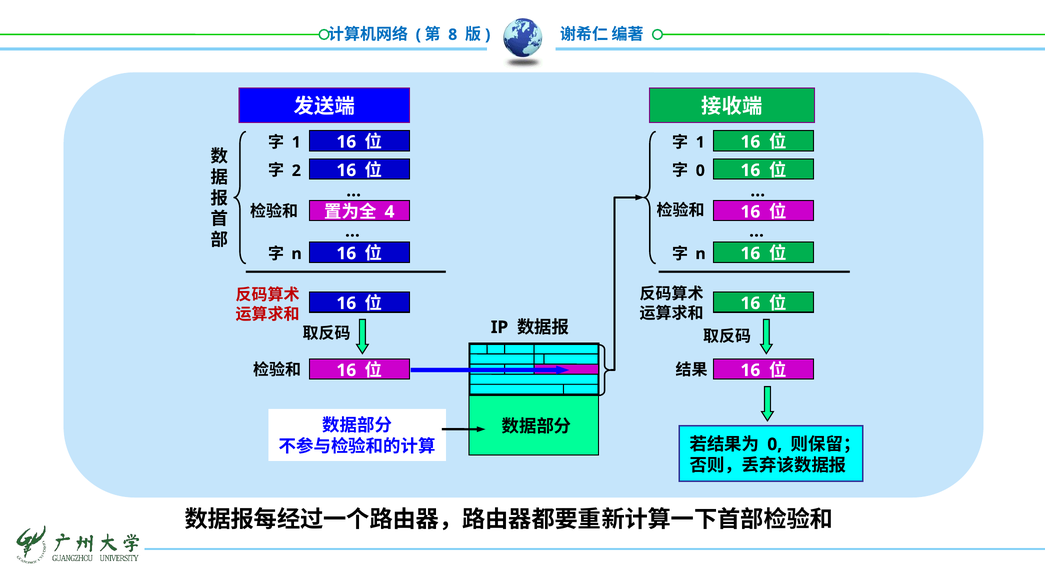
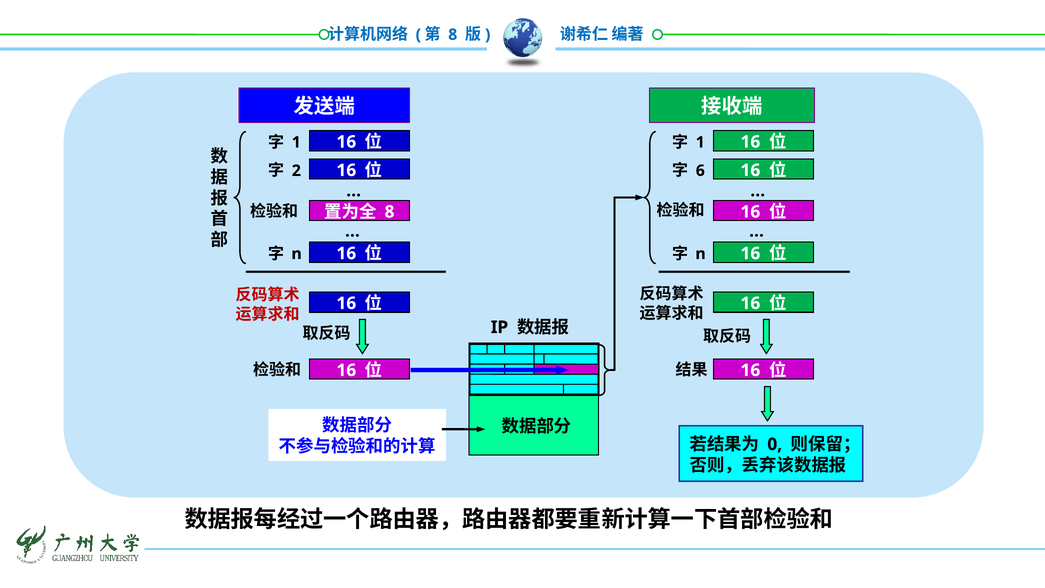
0 at (700, 171): 0 -> 6
4 at (389, 212): 4 -> 8
